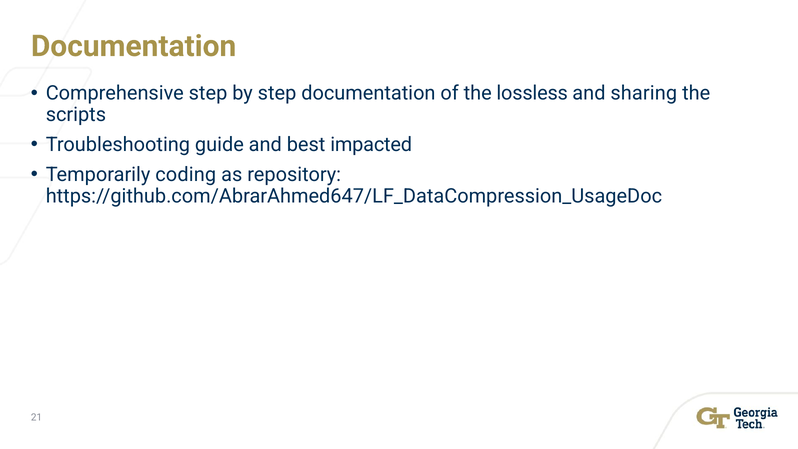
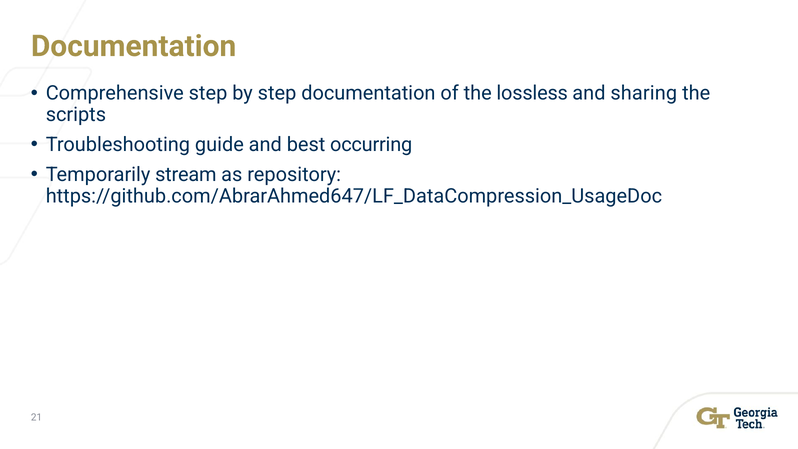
impacted: impacted -> occurring
coding: coding -> stream
